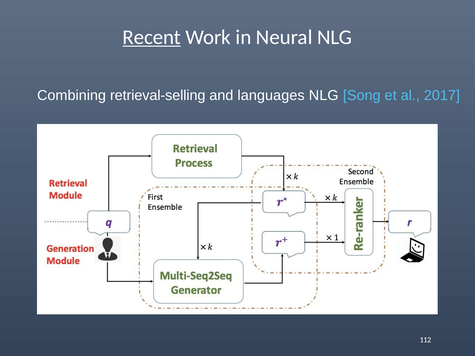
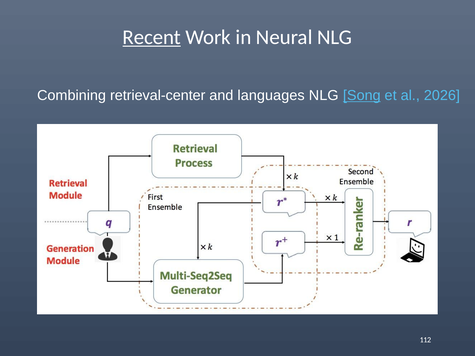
retrieval-selling: retrieval-selling -> retrieval-center
Song underline: none -> present
2017: 2017 -> 2026
